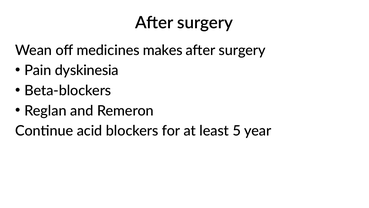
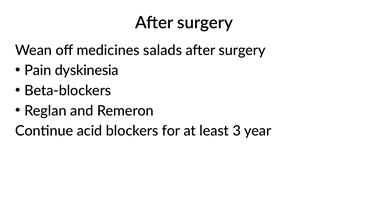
makes: makes -> salads
5: 5 -> 3
